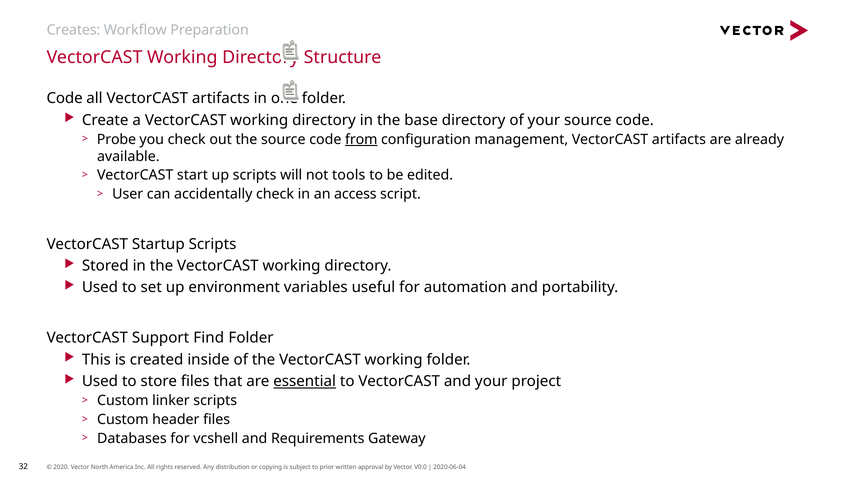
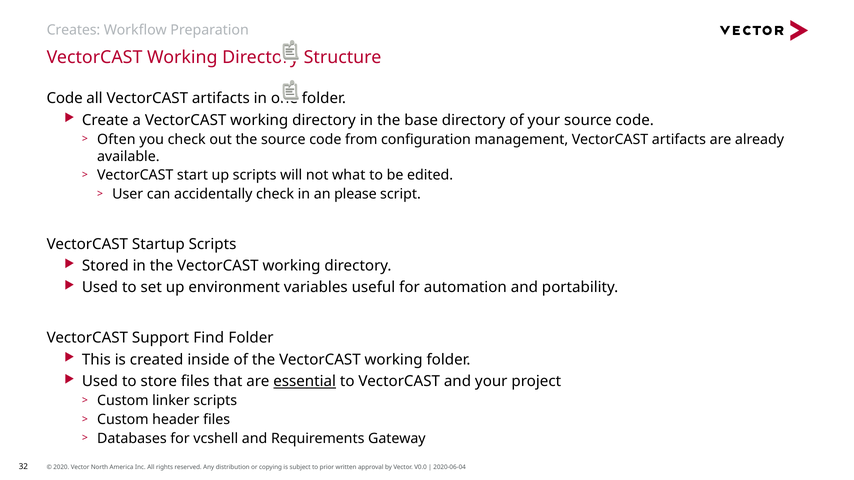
Probe: Probe -> Often
from underline: present -> none
tools: tools -> what
access: access -> please
